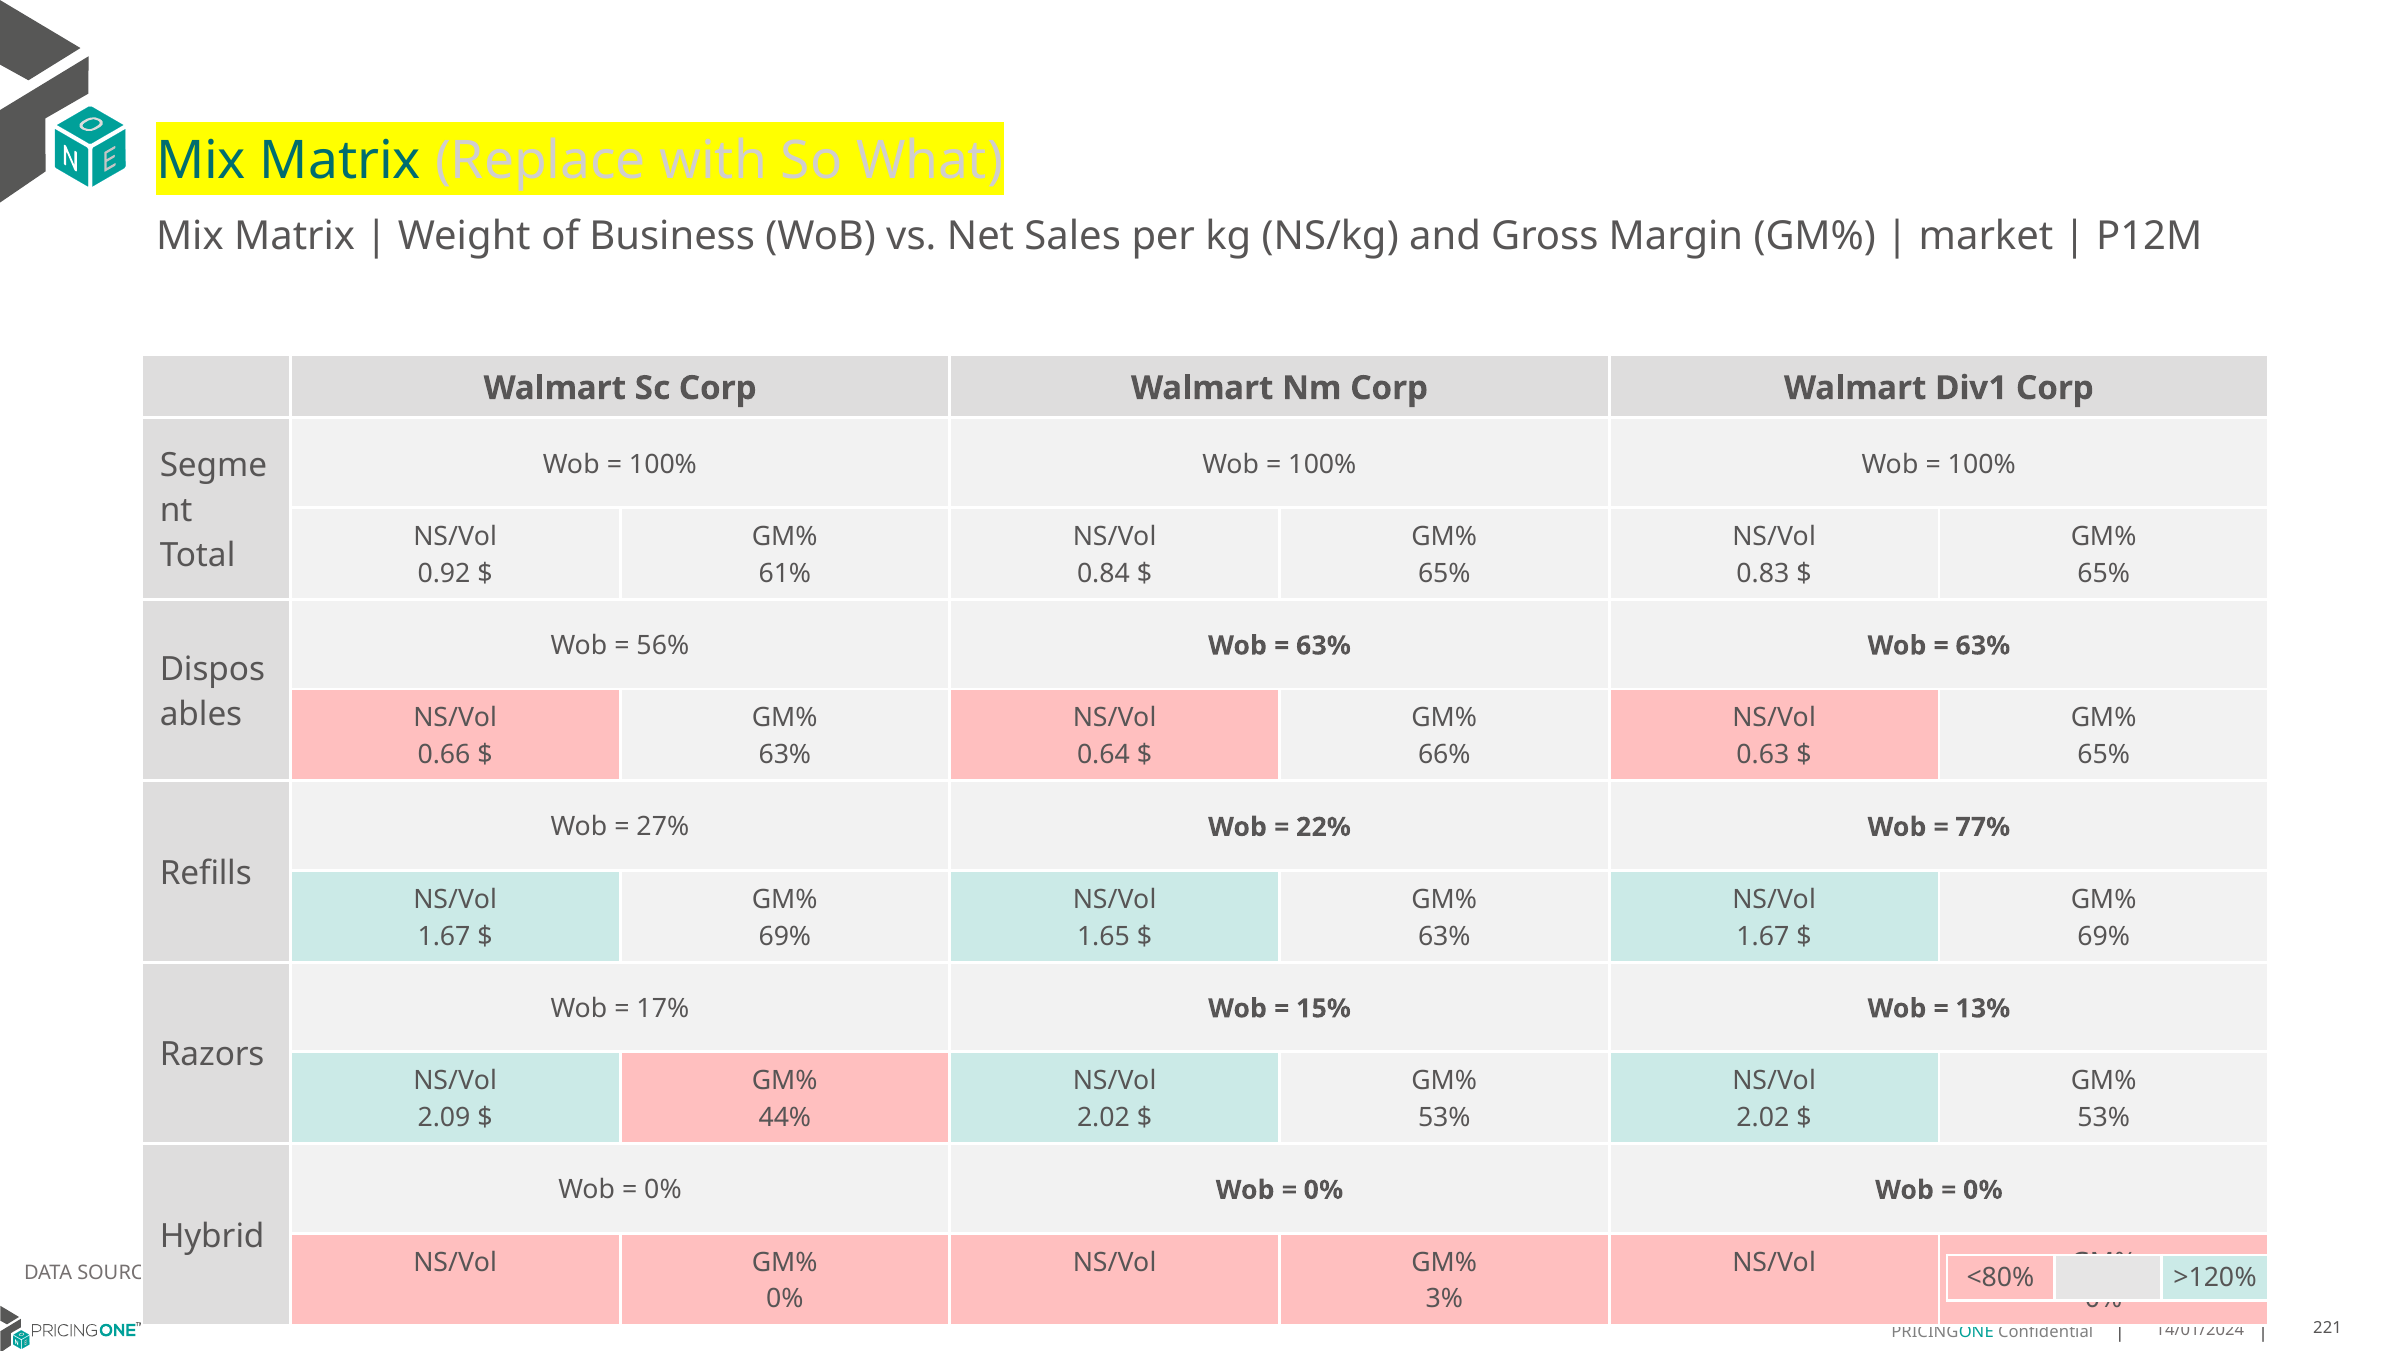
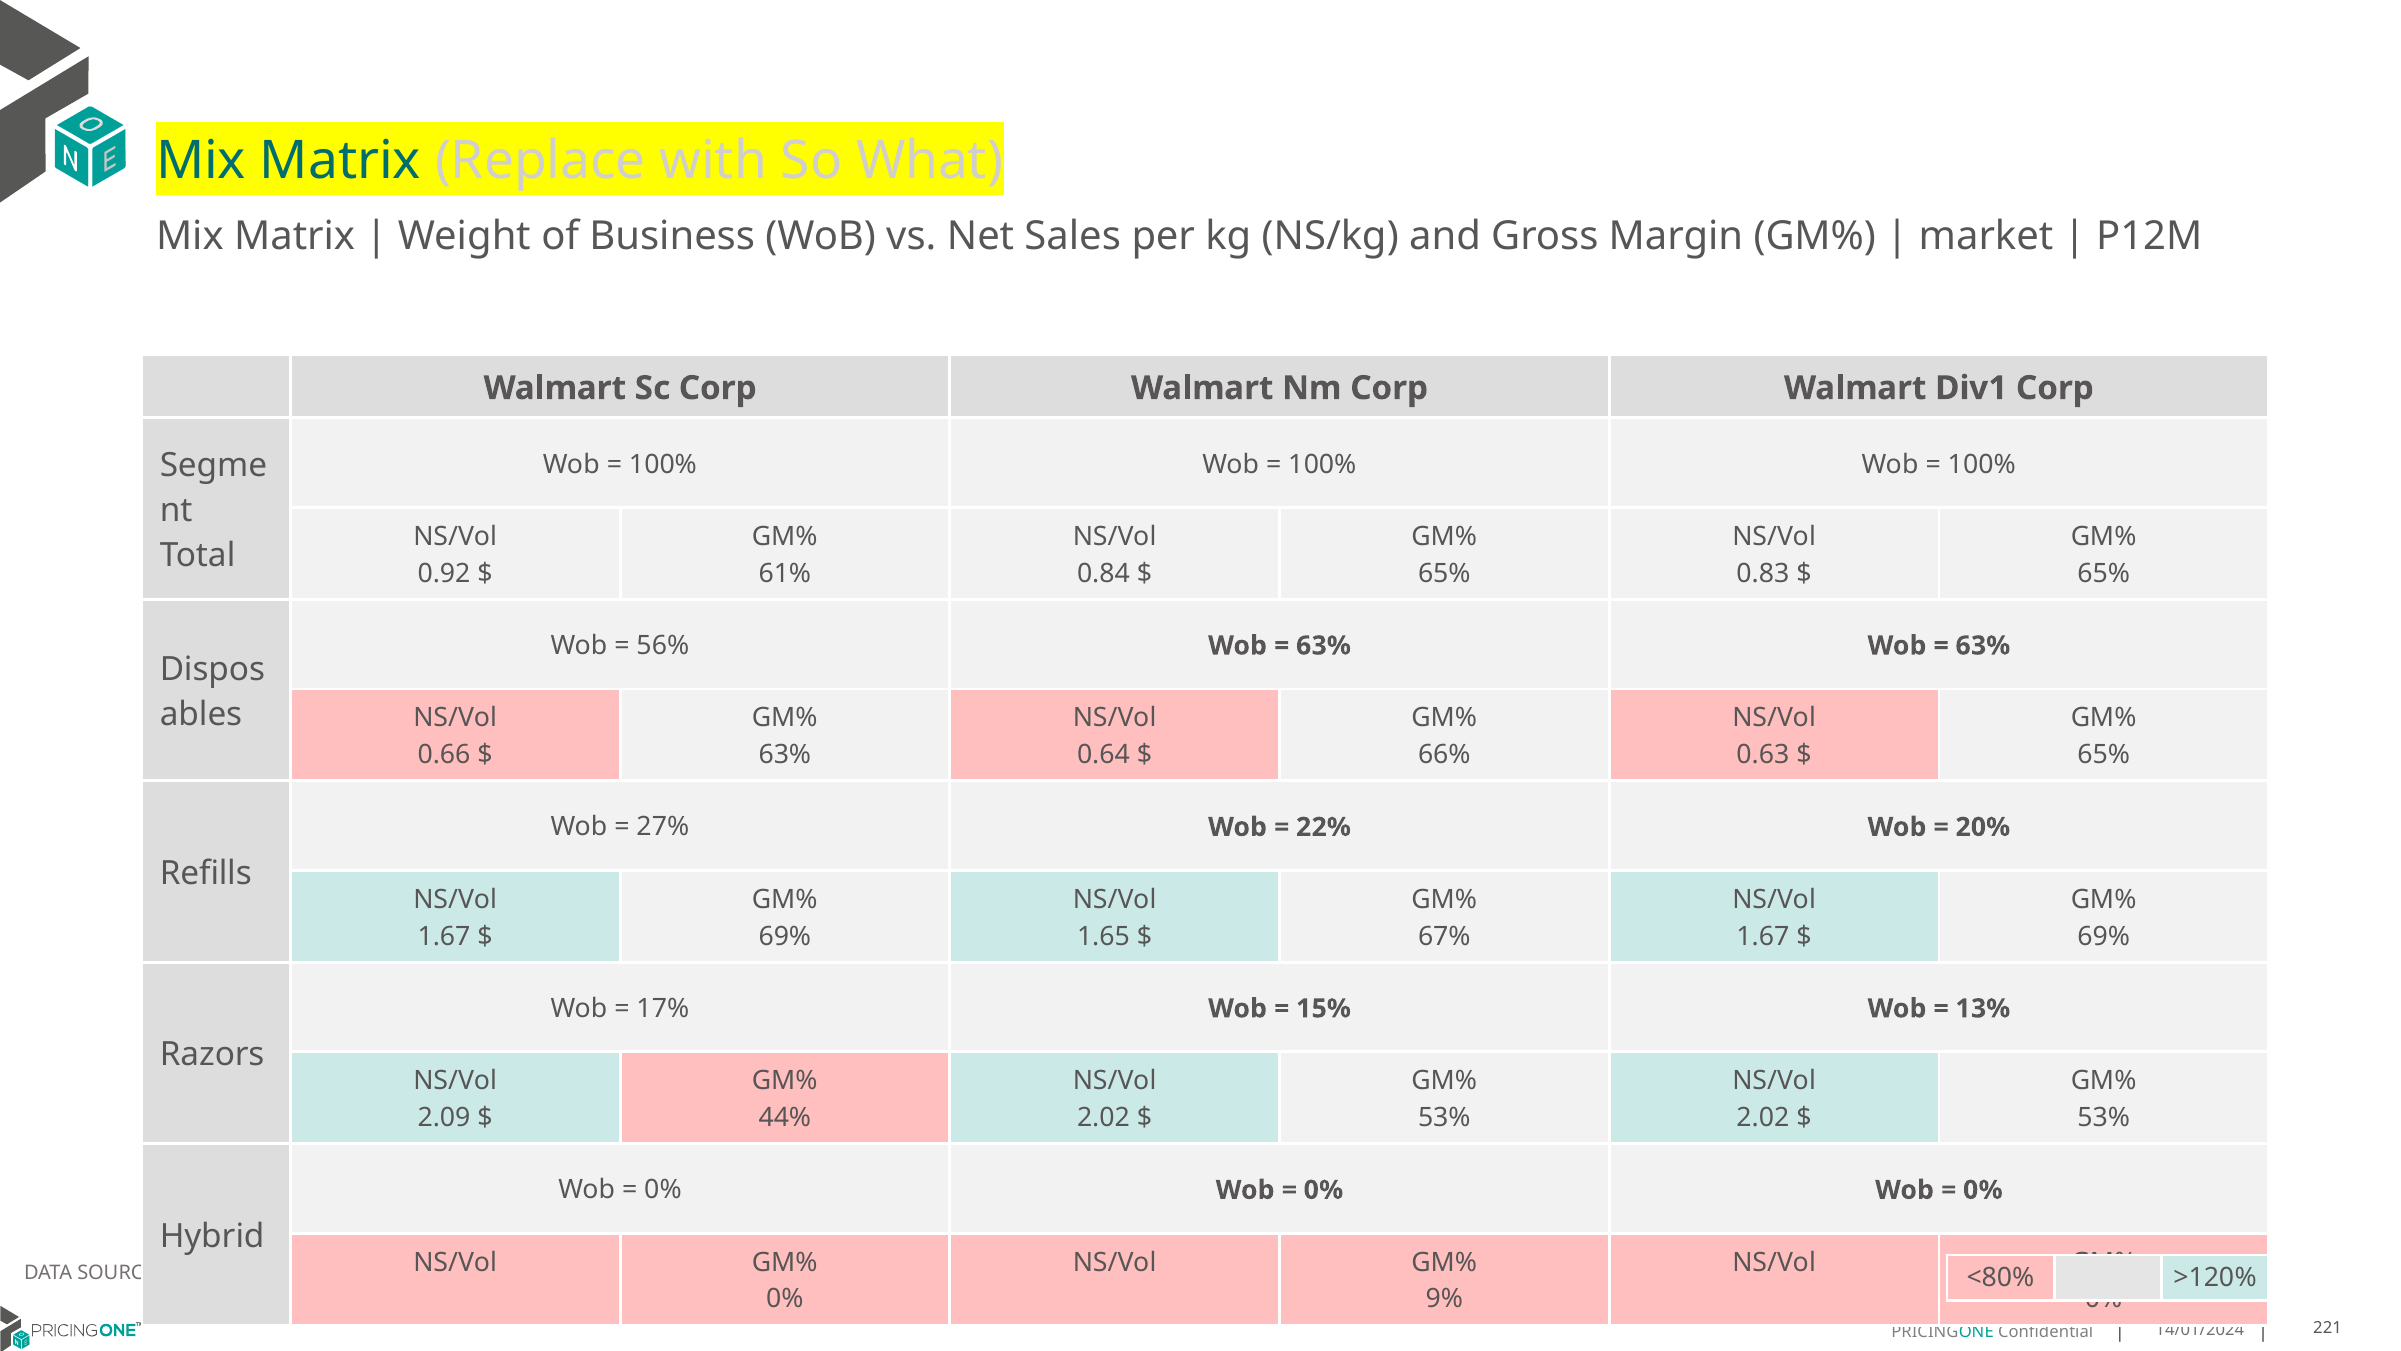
77%: 77% -> 20%
63% at (1444, 936): 63% -> 67%
3%: 3% -> 9%
